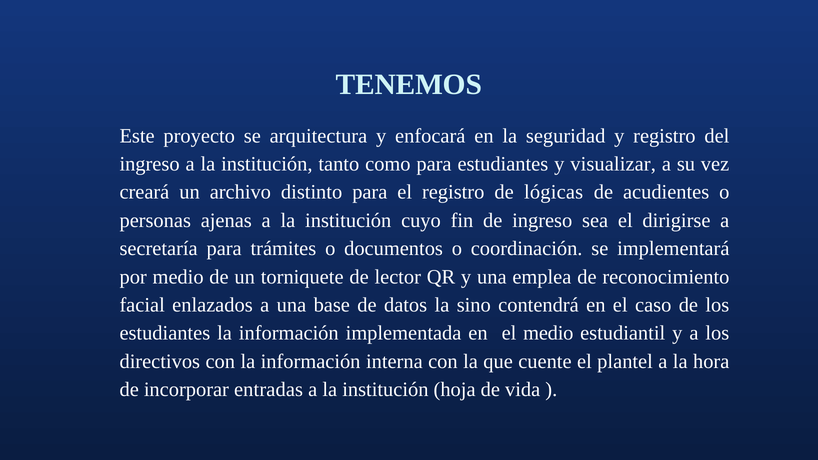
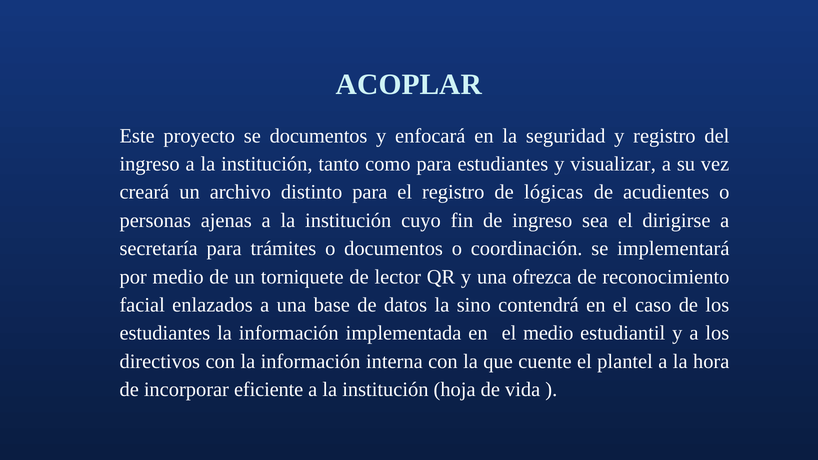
TENEMOS: TENEMOS -> ACOPLAR
se arquitectura: arquitectura -> documentos
emplea: emplea -> ofrezca
entradas: entradas -> eficiente
